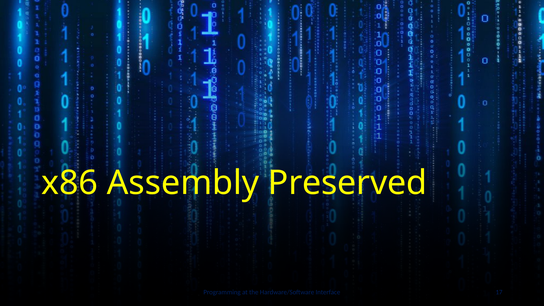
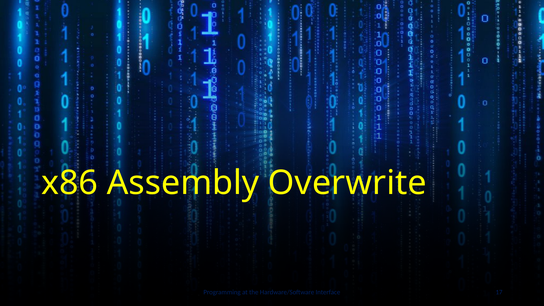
Preserved: Preserved -> Overwrite
